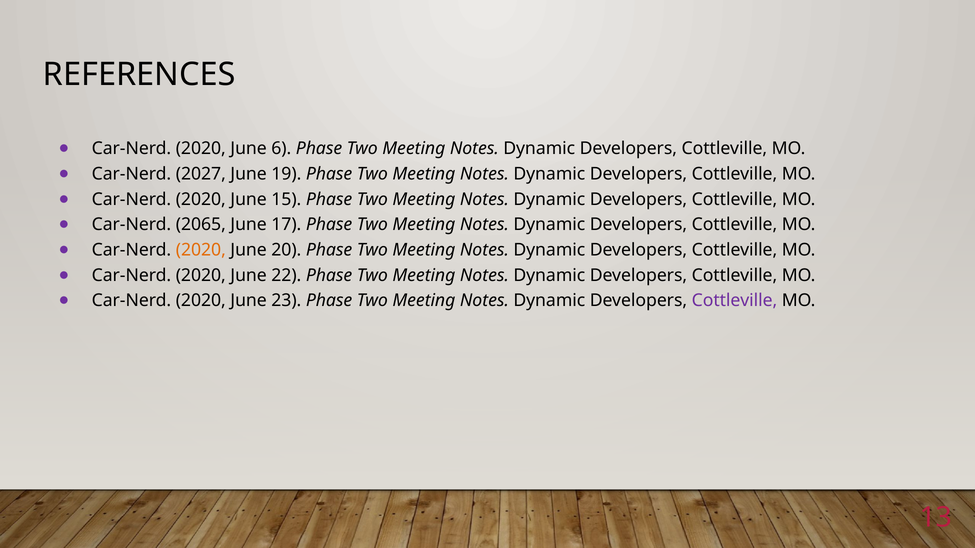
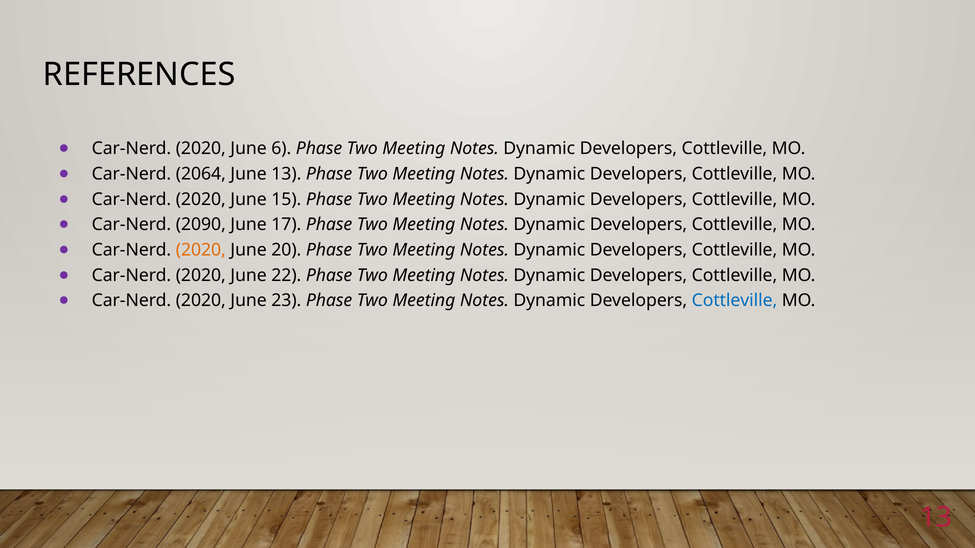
2027: 2027 -> 2064
June 19: 19 -> 13
2065: 2065 -> 2090
Cottleville at (735, 301) colour: purple -> blue
